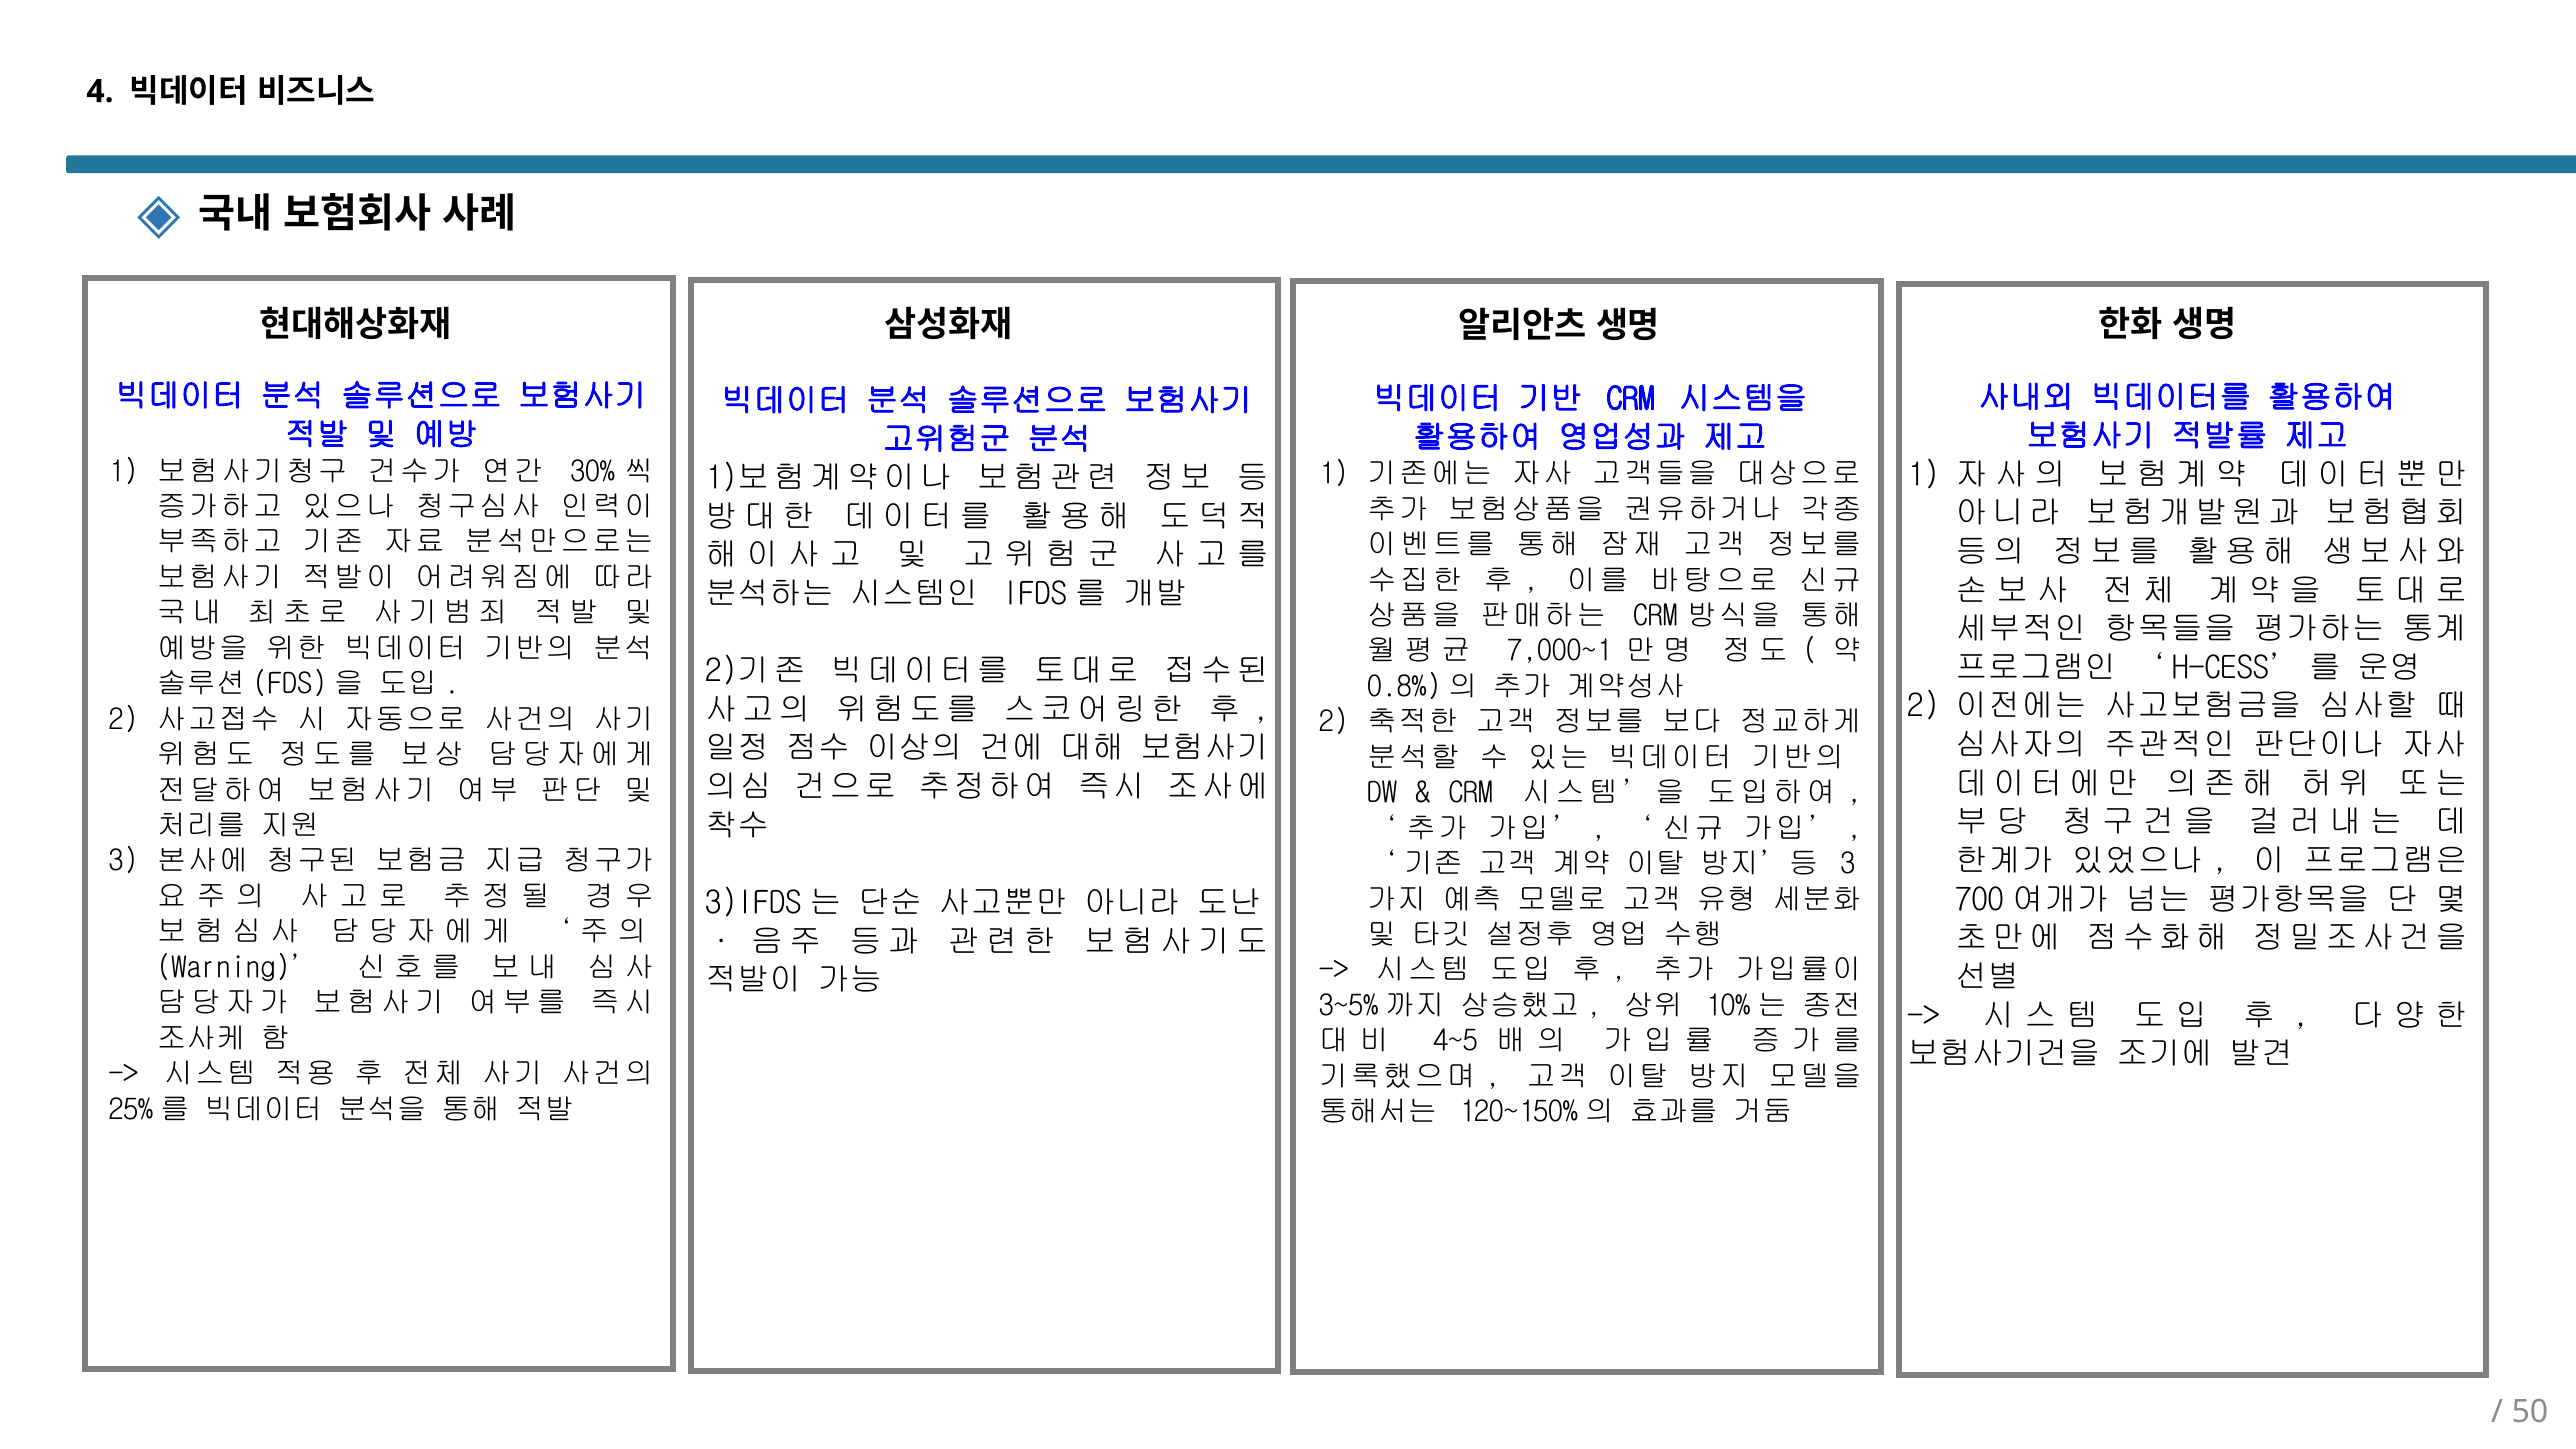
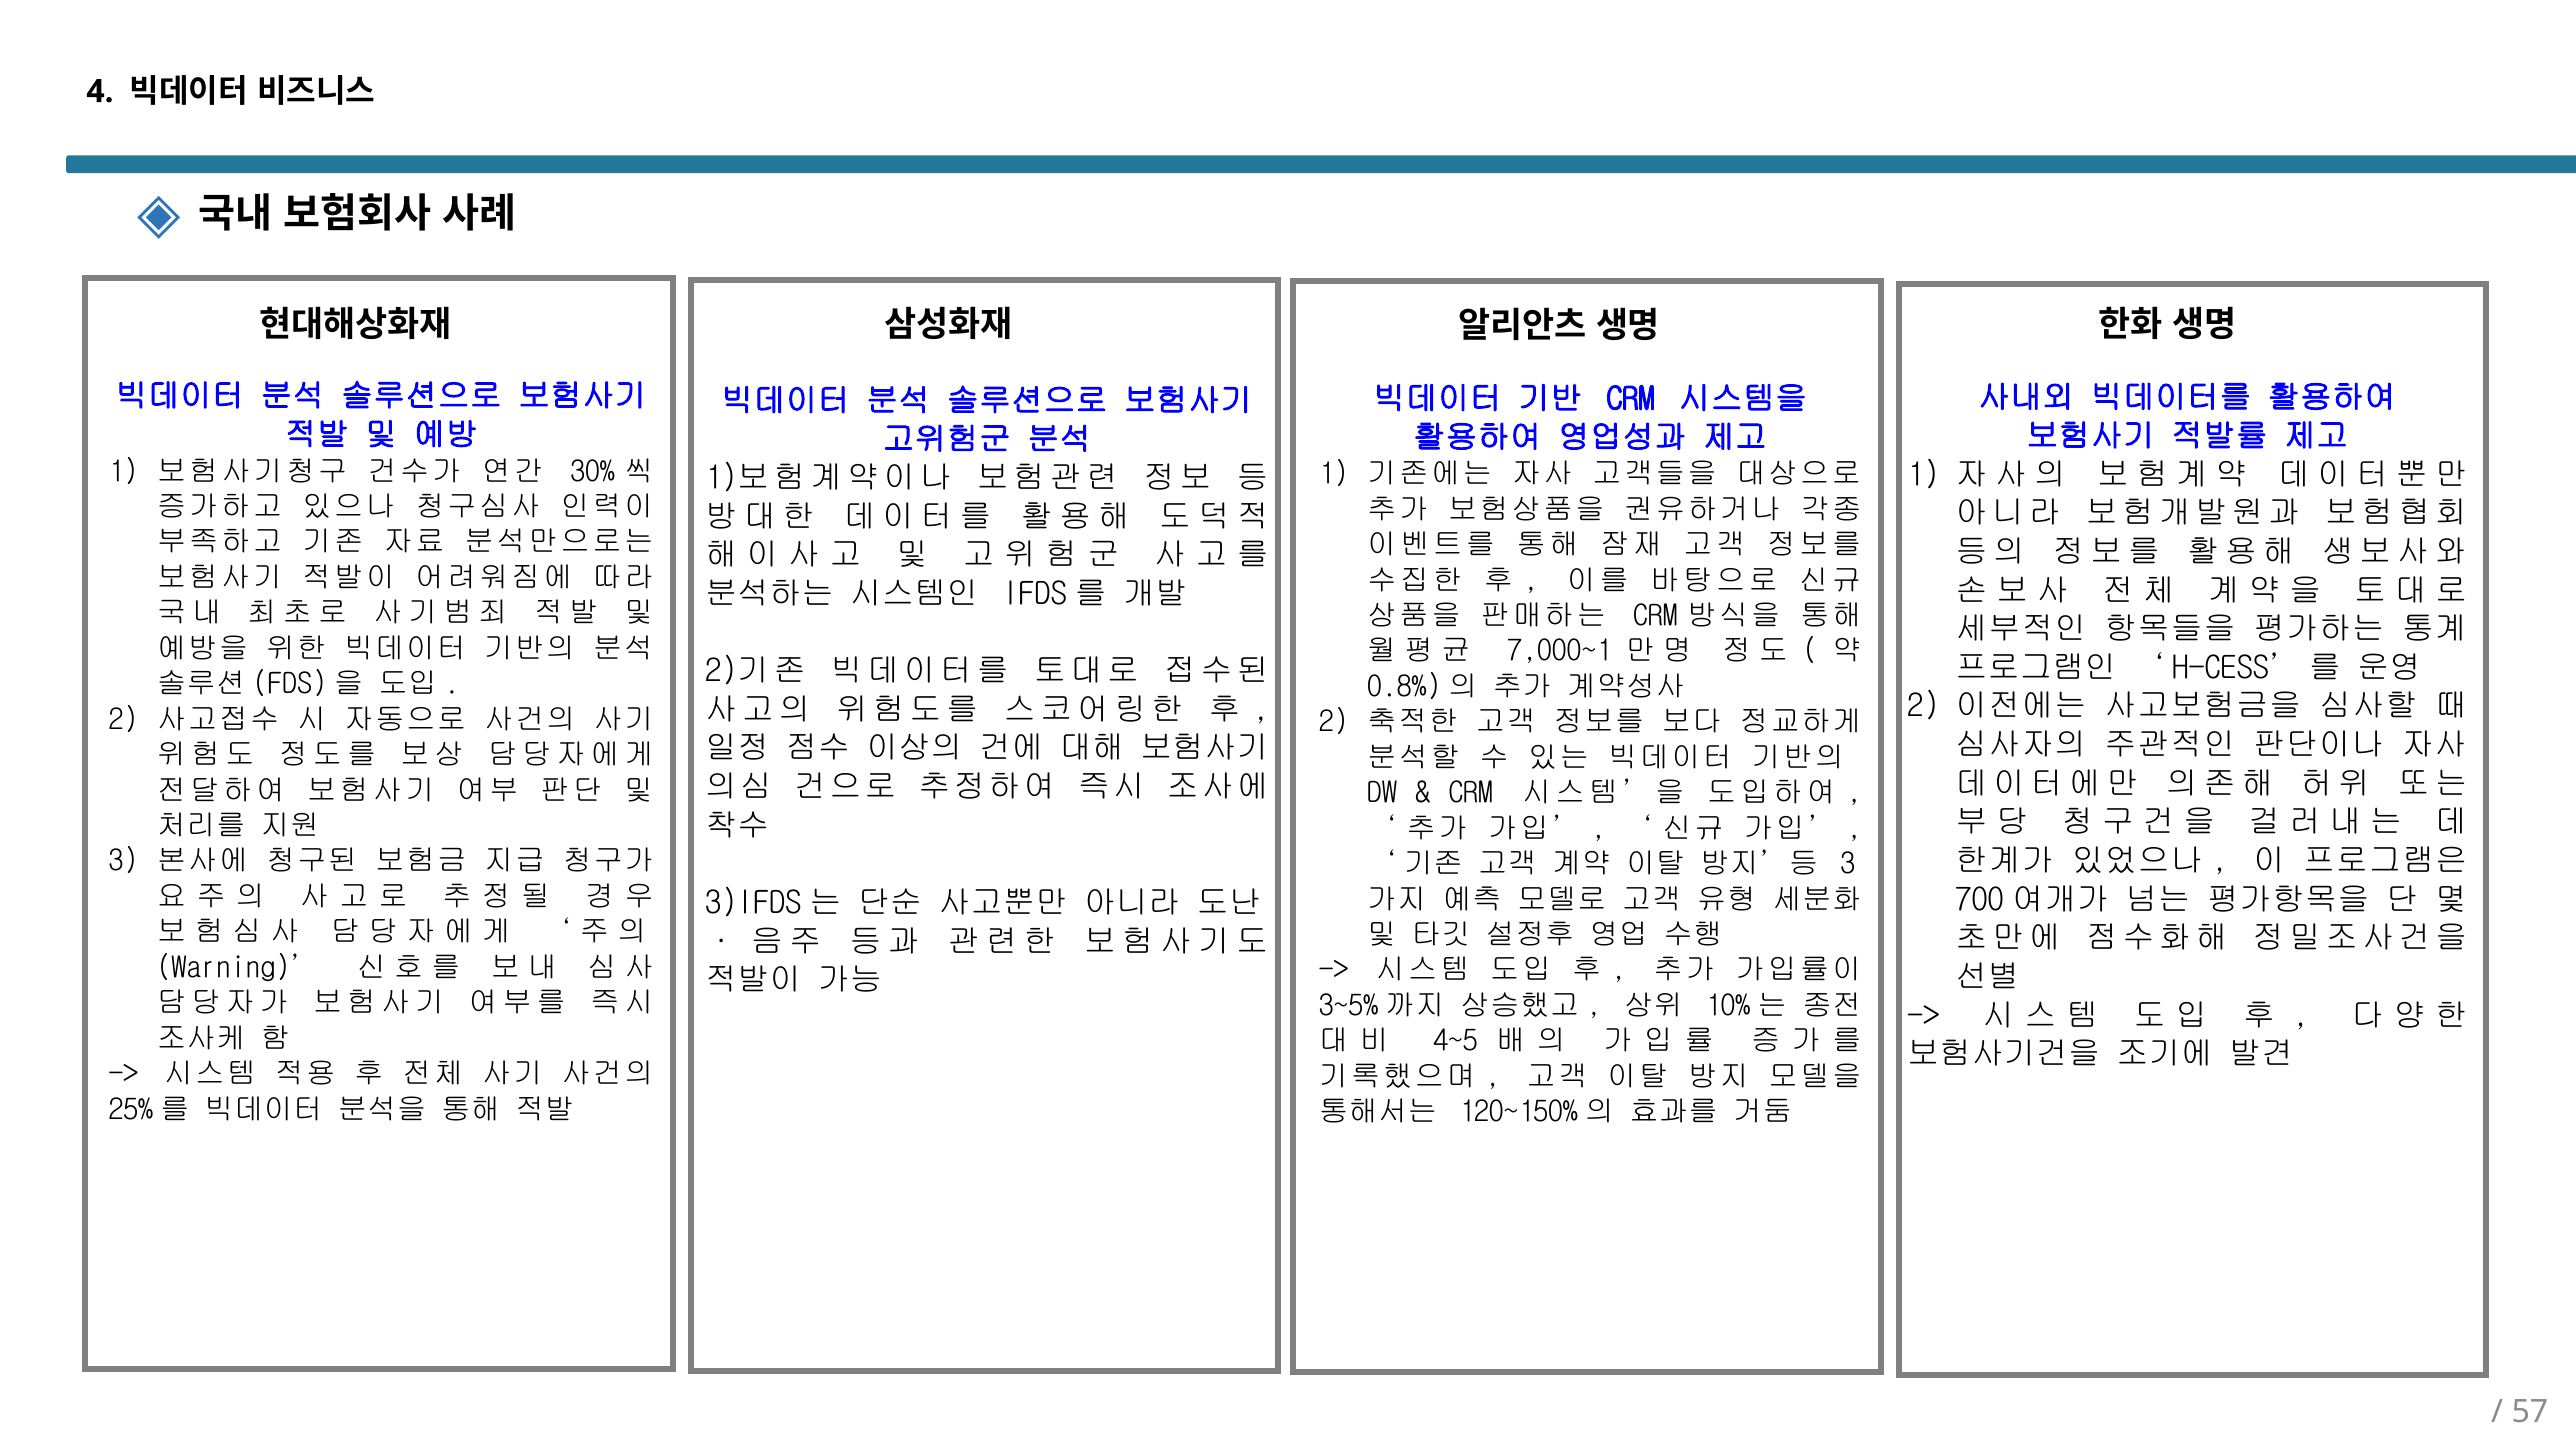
50: 50 -> 57
